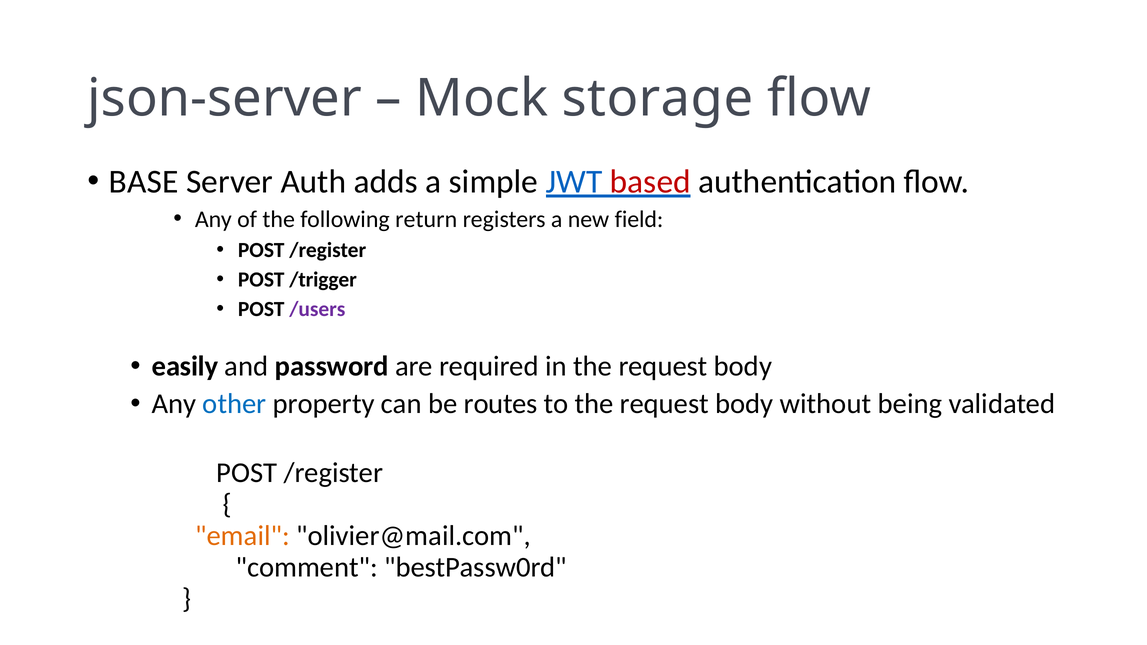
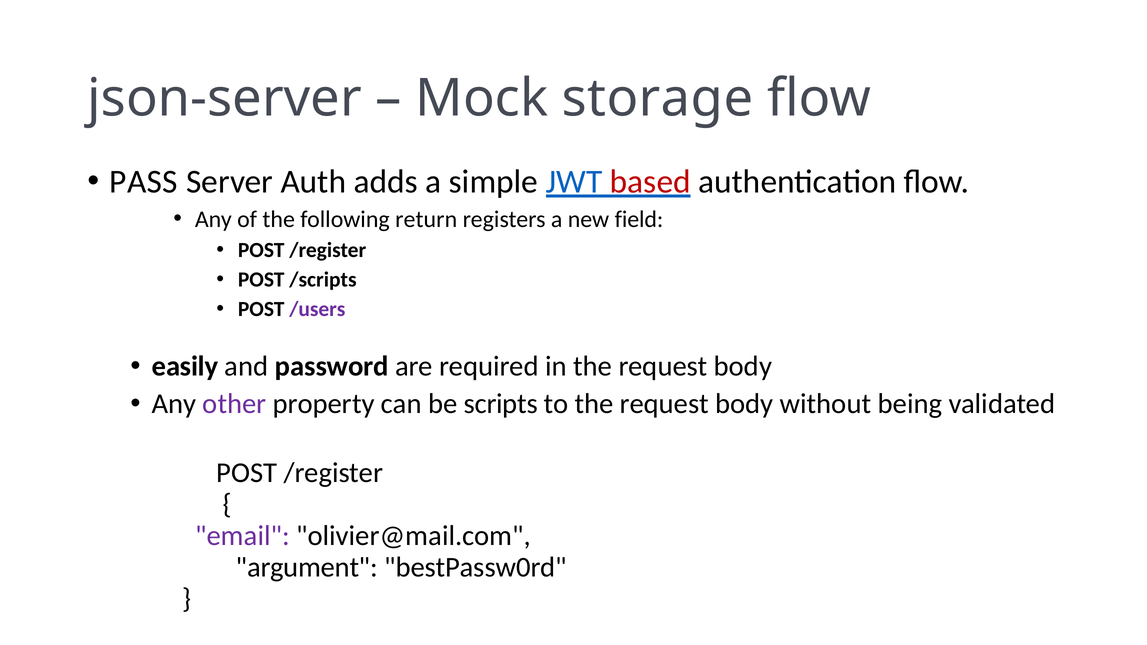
BASE: BASE -> PASS
/trigger: /trigger -> /scripts
other colour: blue -> purple
routes: routes -> scripts
email colour: orange -> purple
comment: comment -> argument
